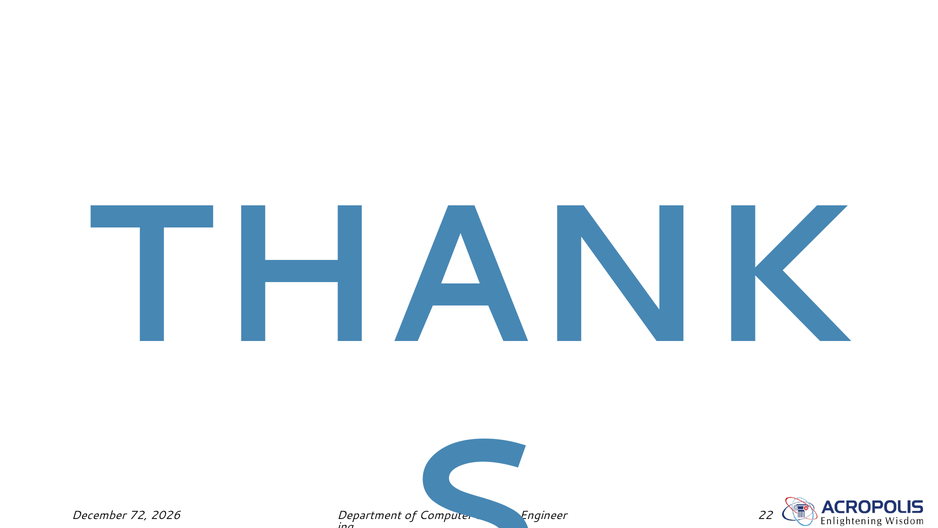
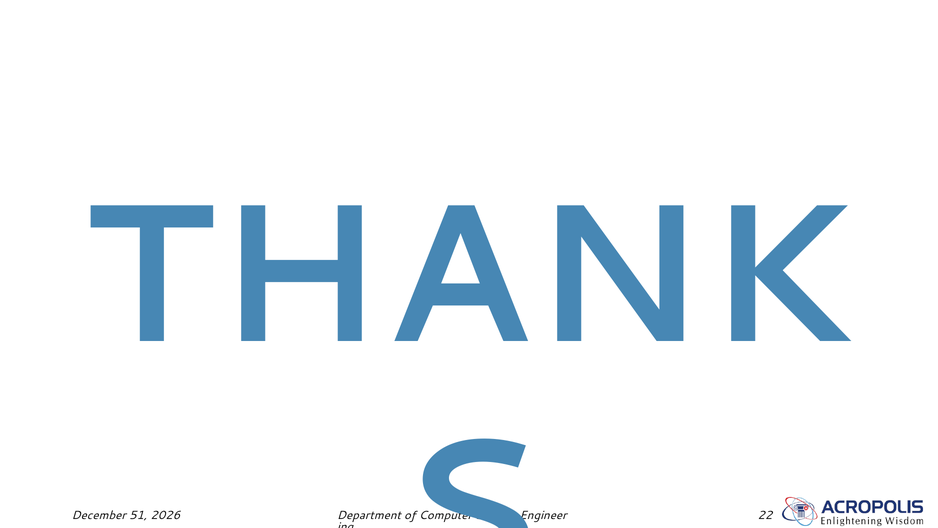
72: 72 -> 51
